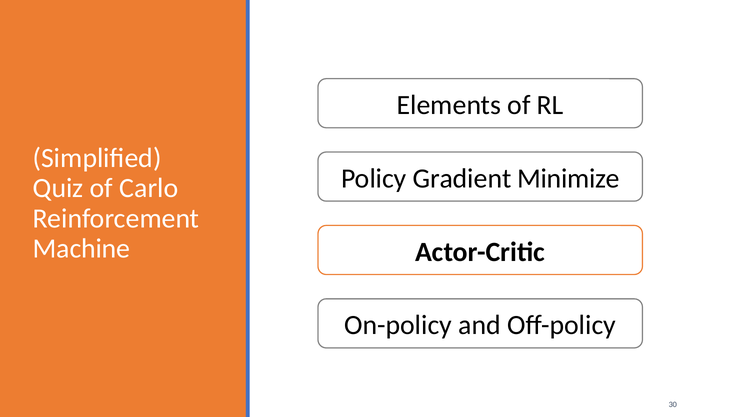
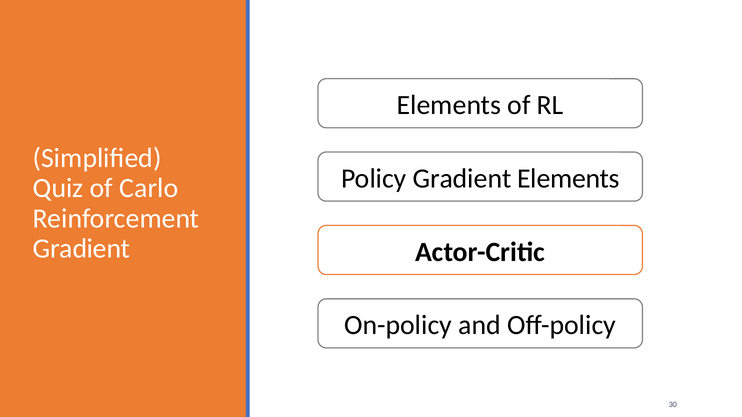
Policy Gradient Minimize: Minimize -> Elements
Machine at (81, 249): Machine -> Gradient
